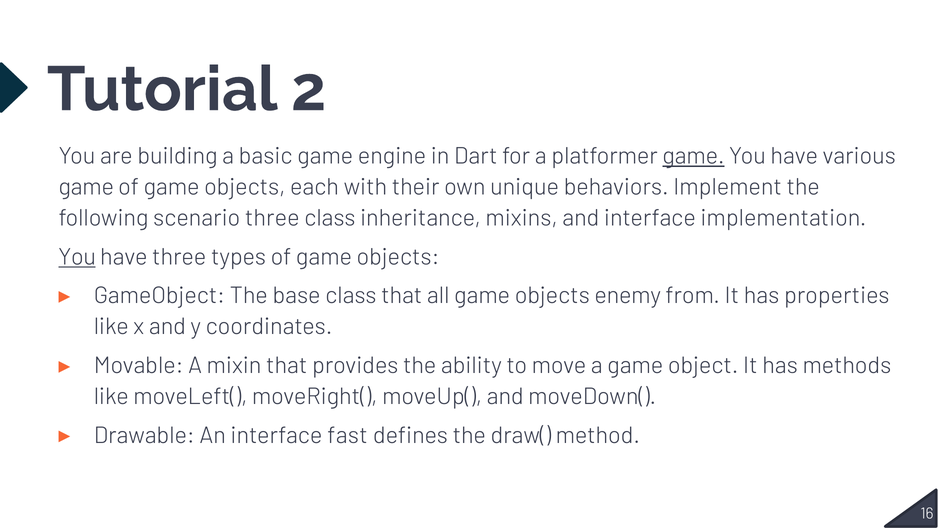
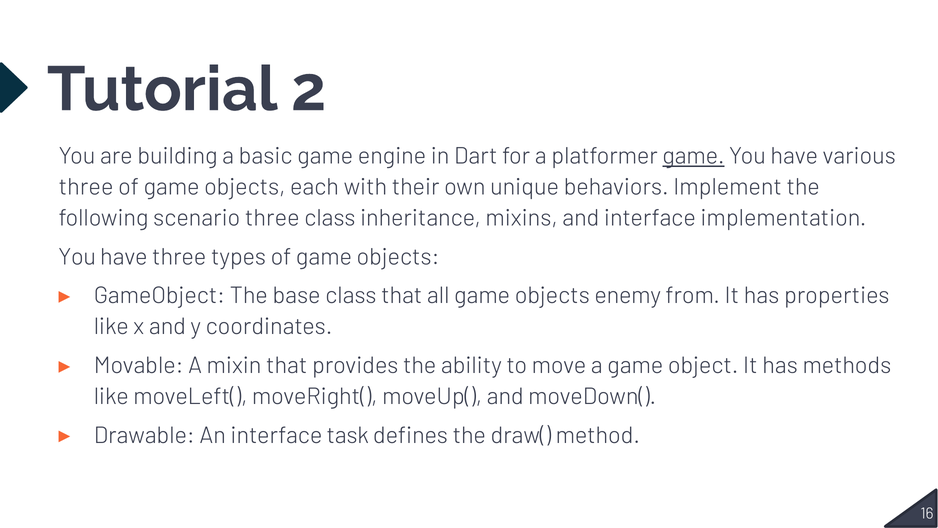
game at (86, 187): game -> three
You at (77, 257) underline: present -> none
fast: fast -> task
